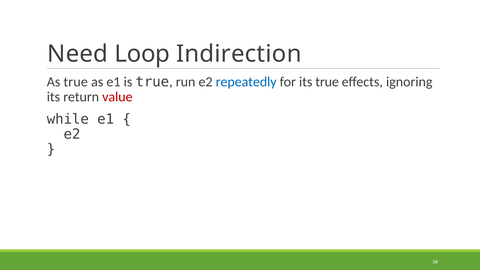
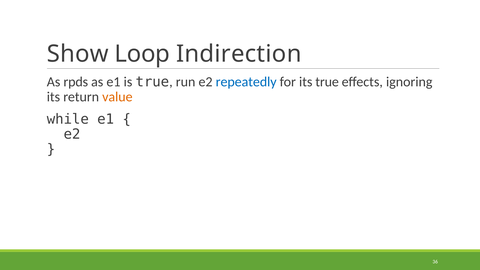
Need: Need -> Show
As true: true -> rpds
value colour: red -> orange
